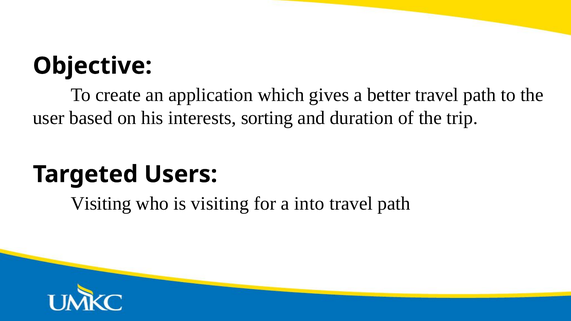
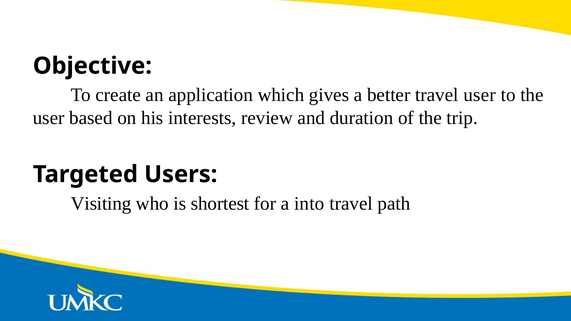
better travel path: path -> user
sorting: sorting -> review
is visiting: visiting -> shortest
